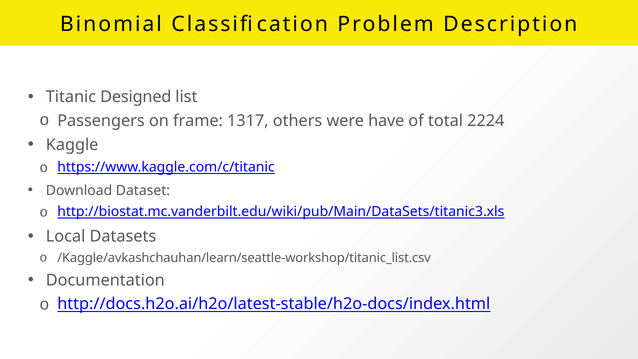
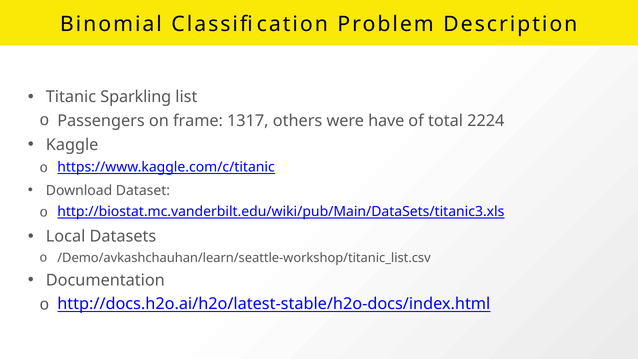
Designed: Designed -> Sparkling
/Kaggle/avkashchauhan/learn/seattle-workshop/titanic_list.csv: /Kaggle/avkashchauhan/learn/seattle-workshop/titanic_list.csv -> /Demo/avkashchauhan/learn/seattle-workshop/titanic_list.csv
